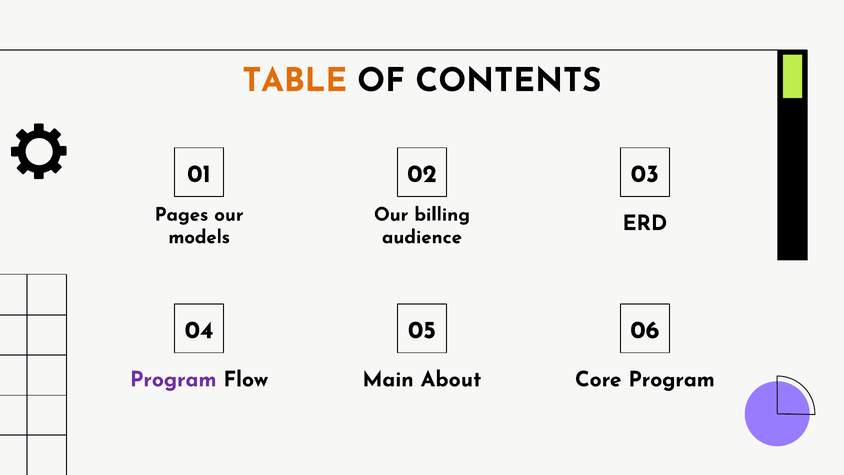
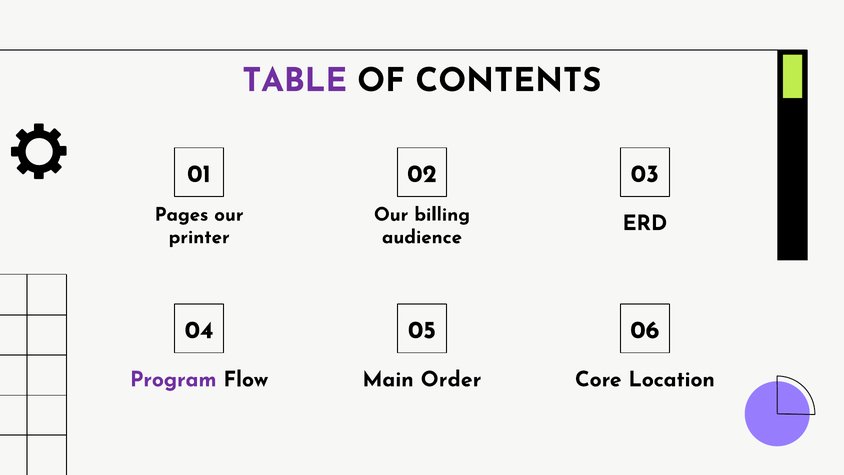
TABLE colour: orange -> purple
models: models -> printer
About: About -> Order
Core Program: Program -> Location
